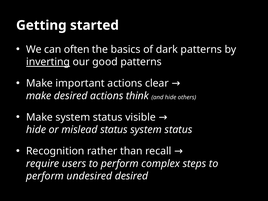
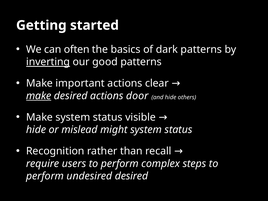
make at (39, 96) underline: none -> present
think: think -> door
mislead status: status -> might
